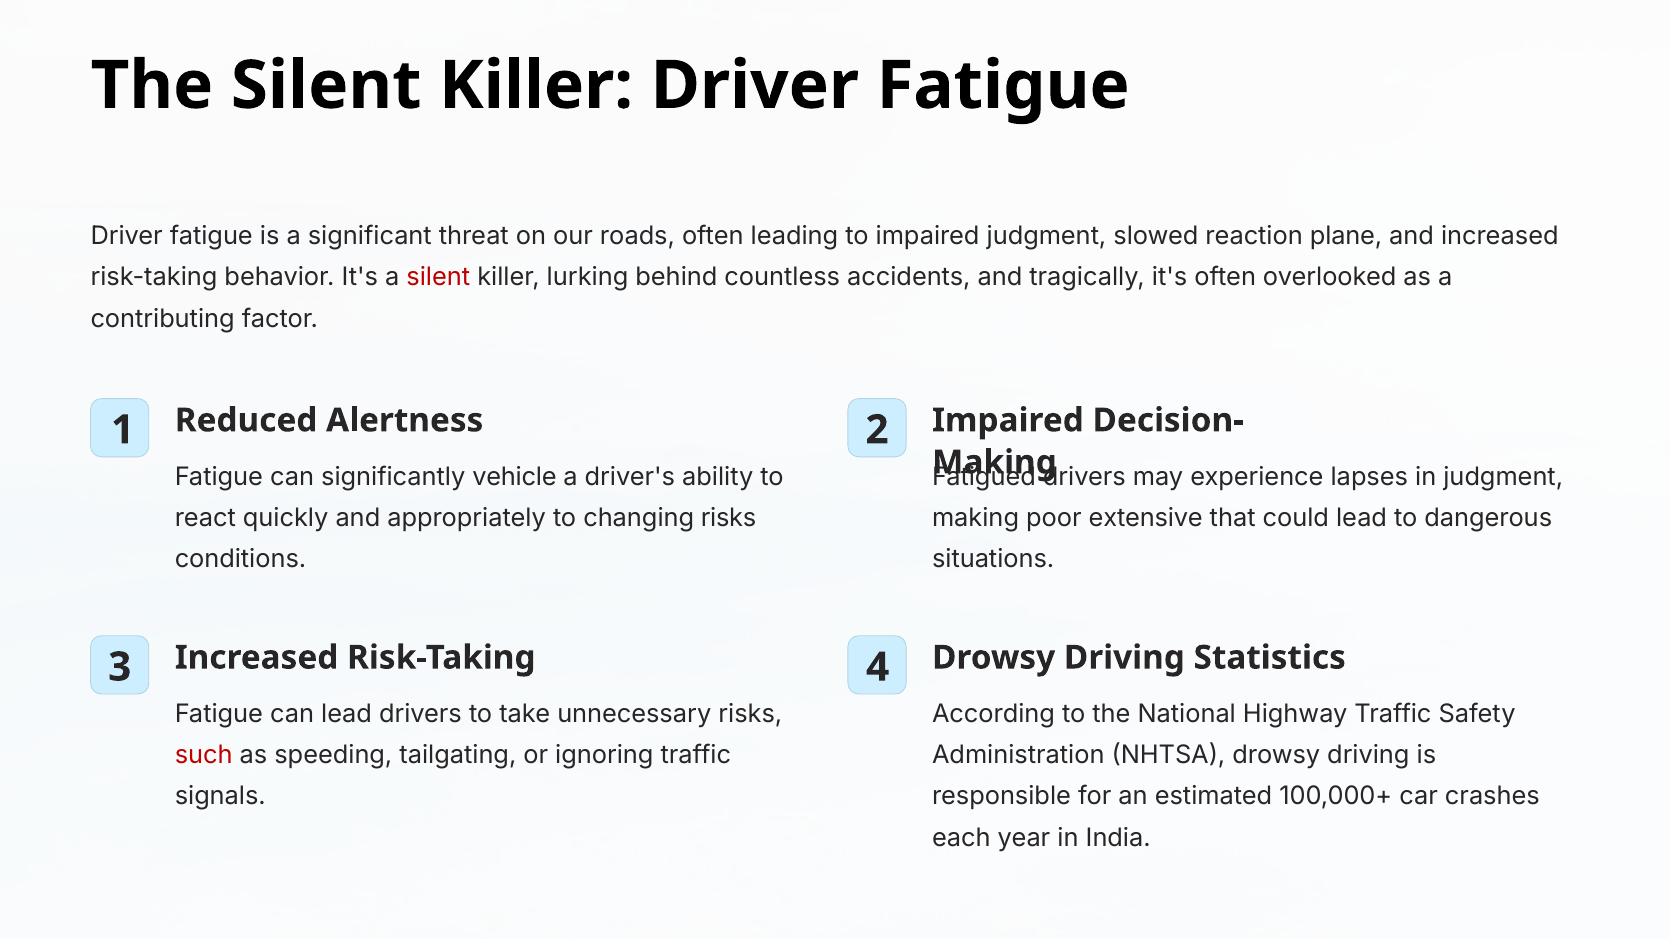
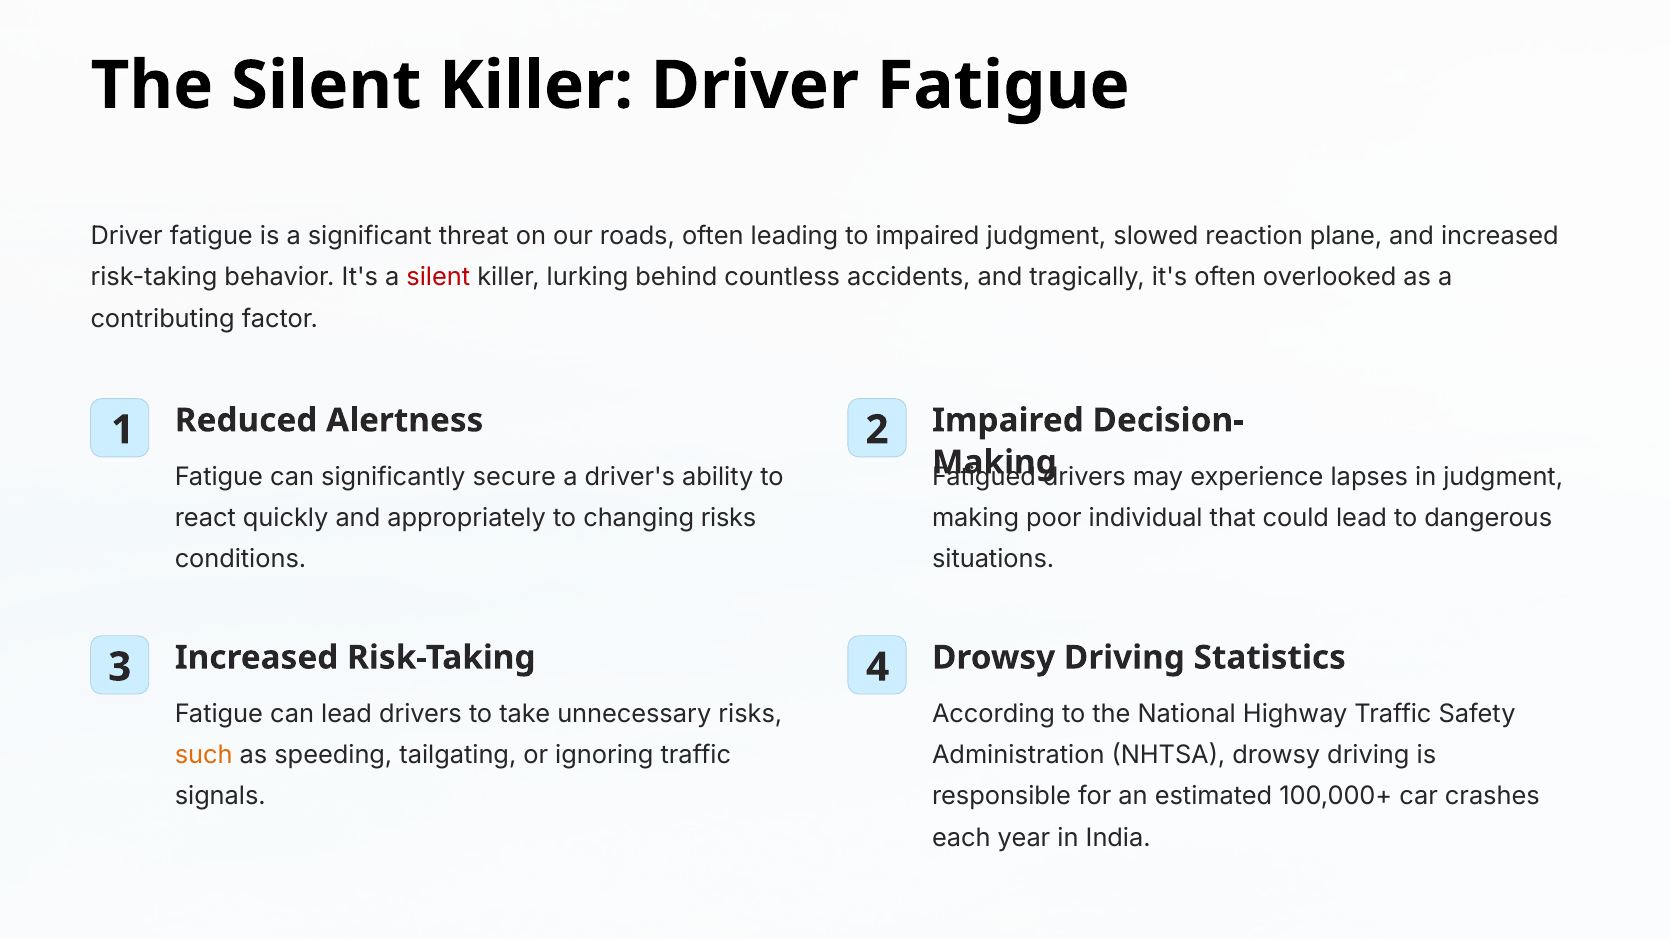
vehicle: vehicle -> secure
extensive: extensive -> individual
such colour: red -> orange
